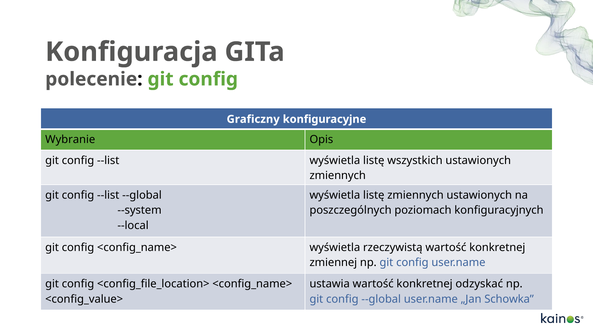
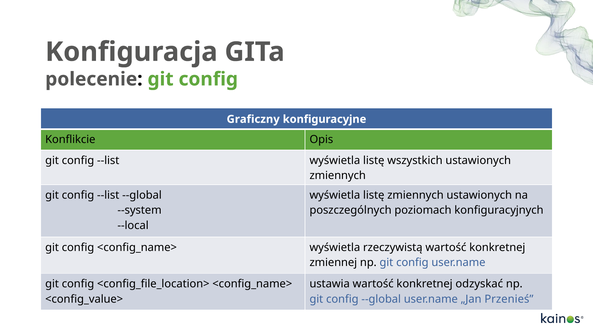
Wybranie: Wybranie -> Konflikcie
Schowka: Schowka -> Przenieś
